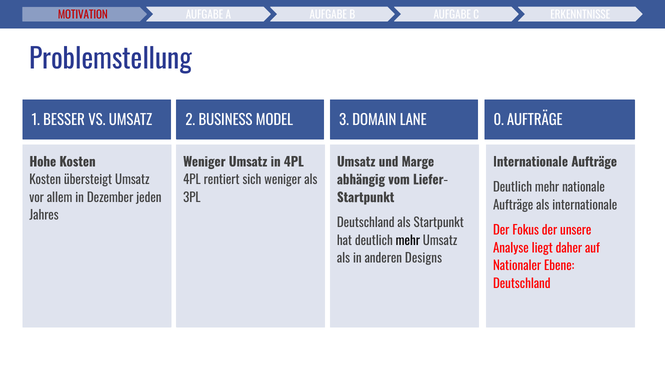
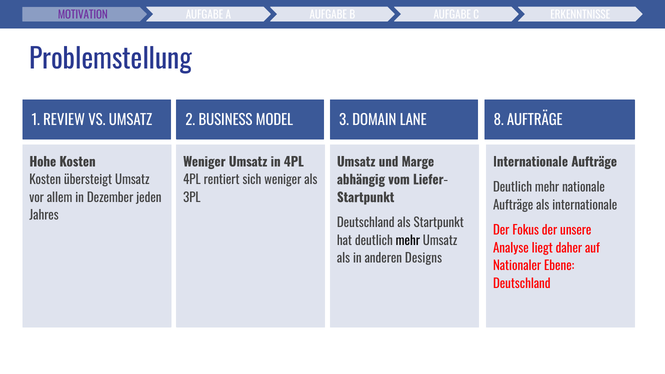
MOTIVATION colour: red -> purple
BESSER: BESSER -> REVIEW
0: 0 -> 8
